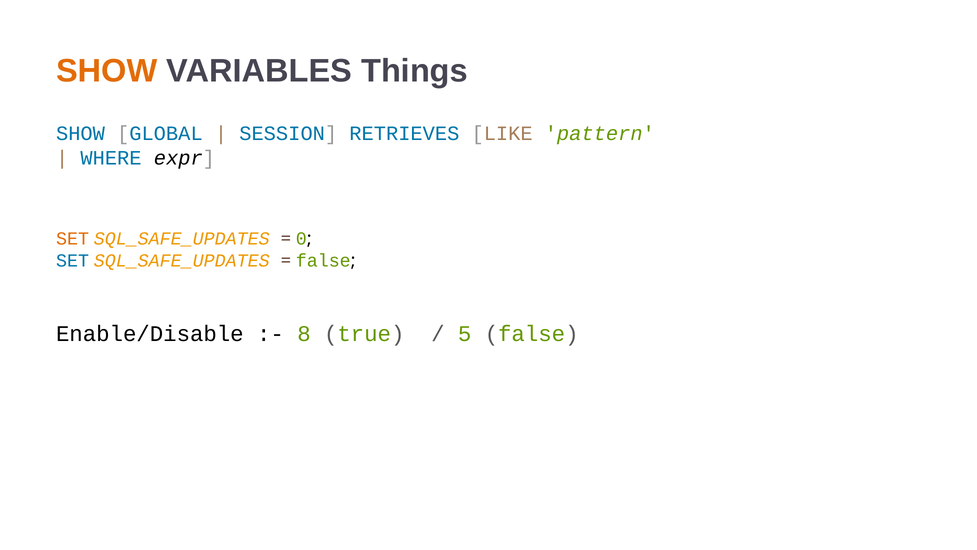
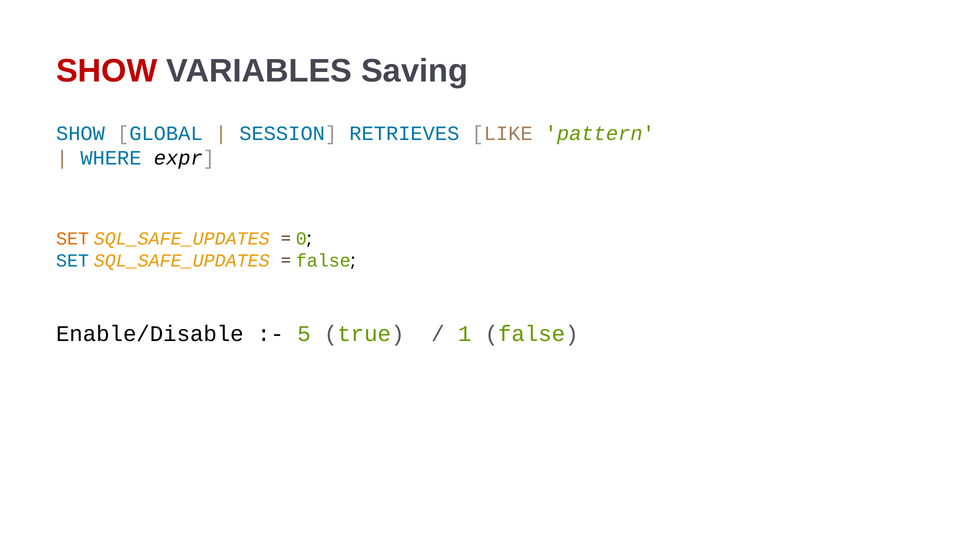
SHOW at (107, 71) colour: orange -> red
Things: Things -> Saving
8: 8 -> 5
5: 5 -> 1
